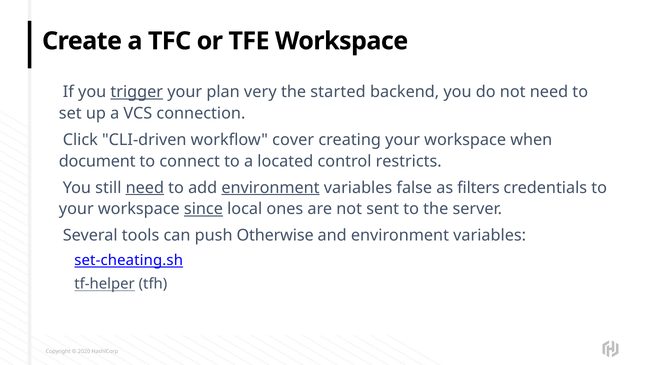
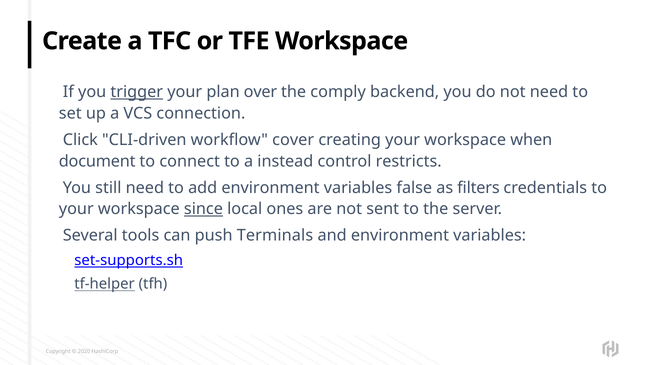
very: very -> over
started: started -> comply
located: located -> instead
need at (145, 188) underline: present -> none
environment at (271, 188) underline: present -> none
Otherwise: Otherwise -> Terminals
set-cheating.sh: set-cheating.sh -> set-supports.sh
